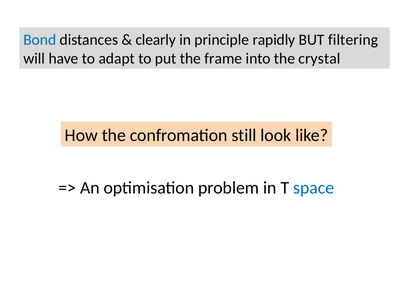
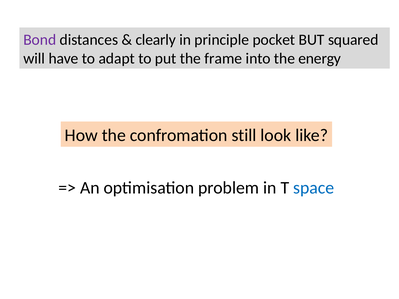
Bond colour: blue -> purple
rapidly: rapidly -> pocket
filtering: filtering -> squared
crystal: crystal -> energy
